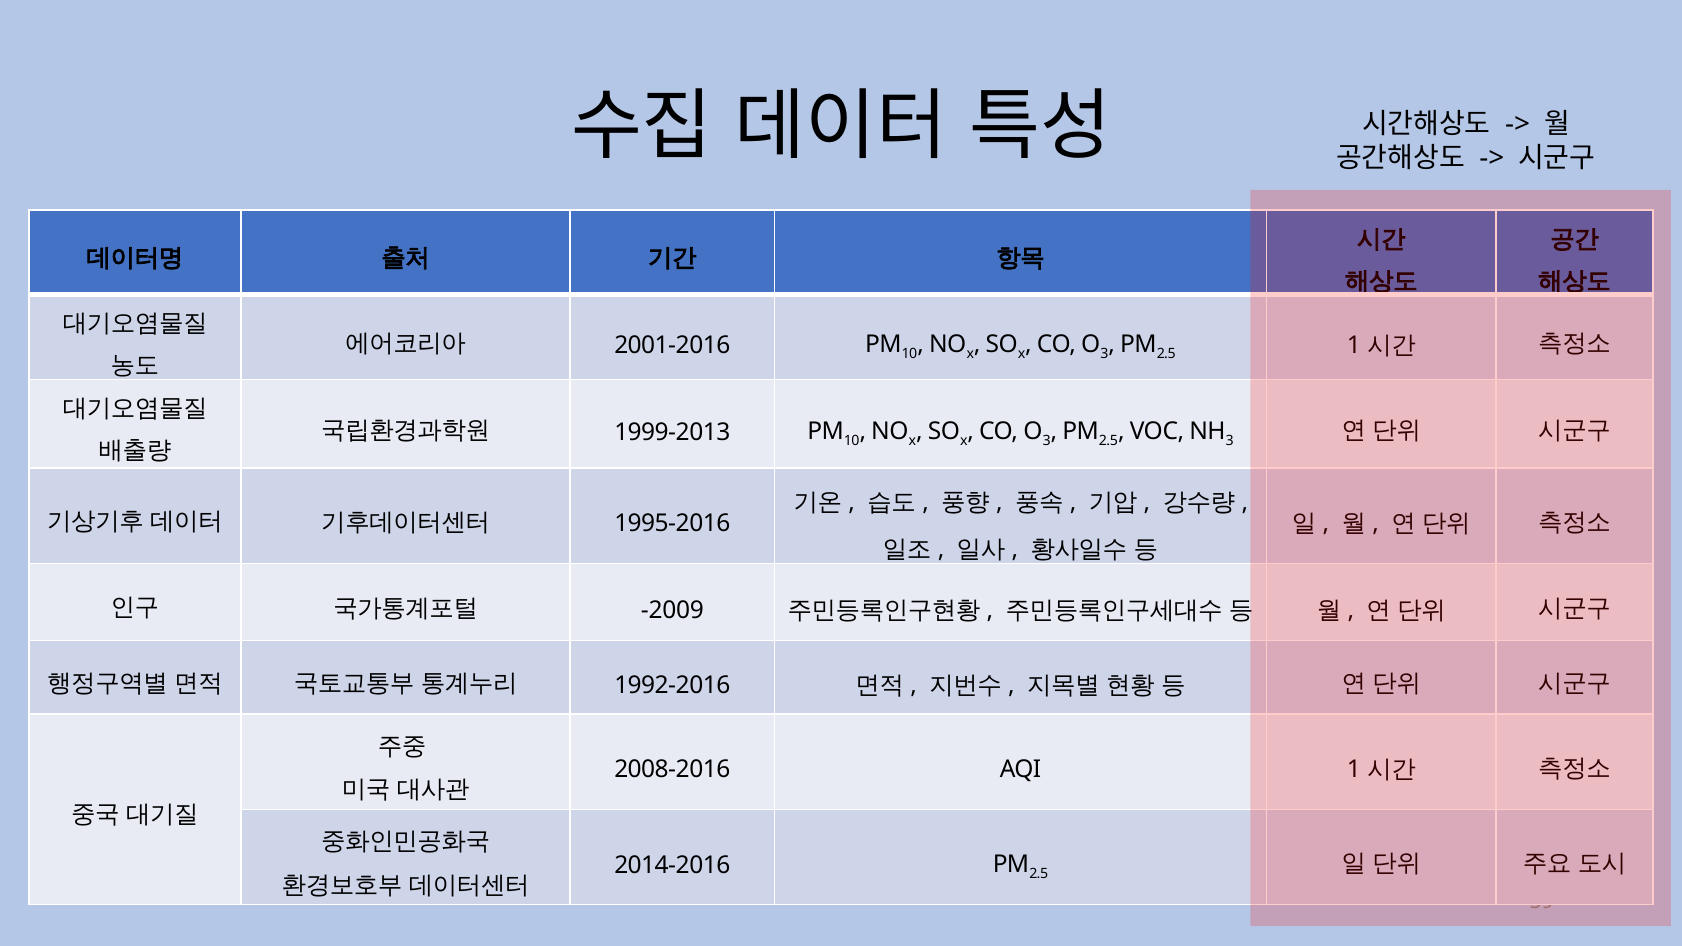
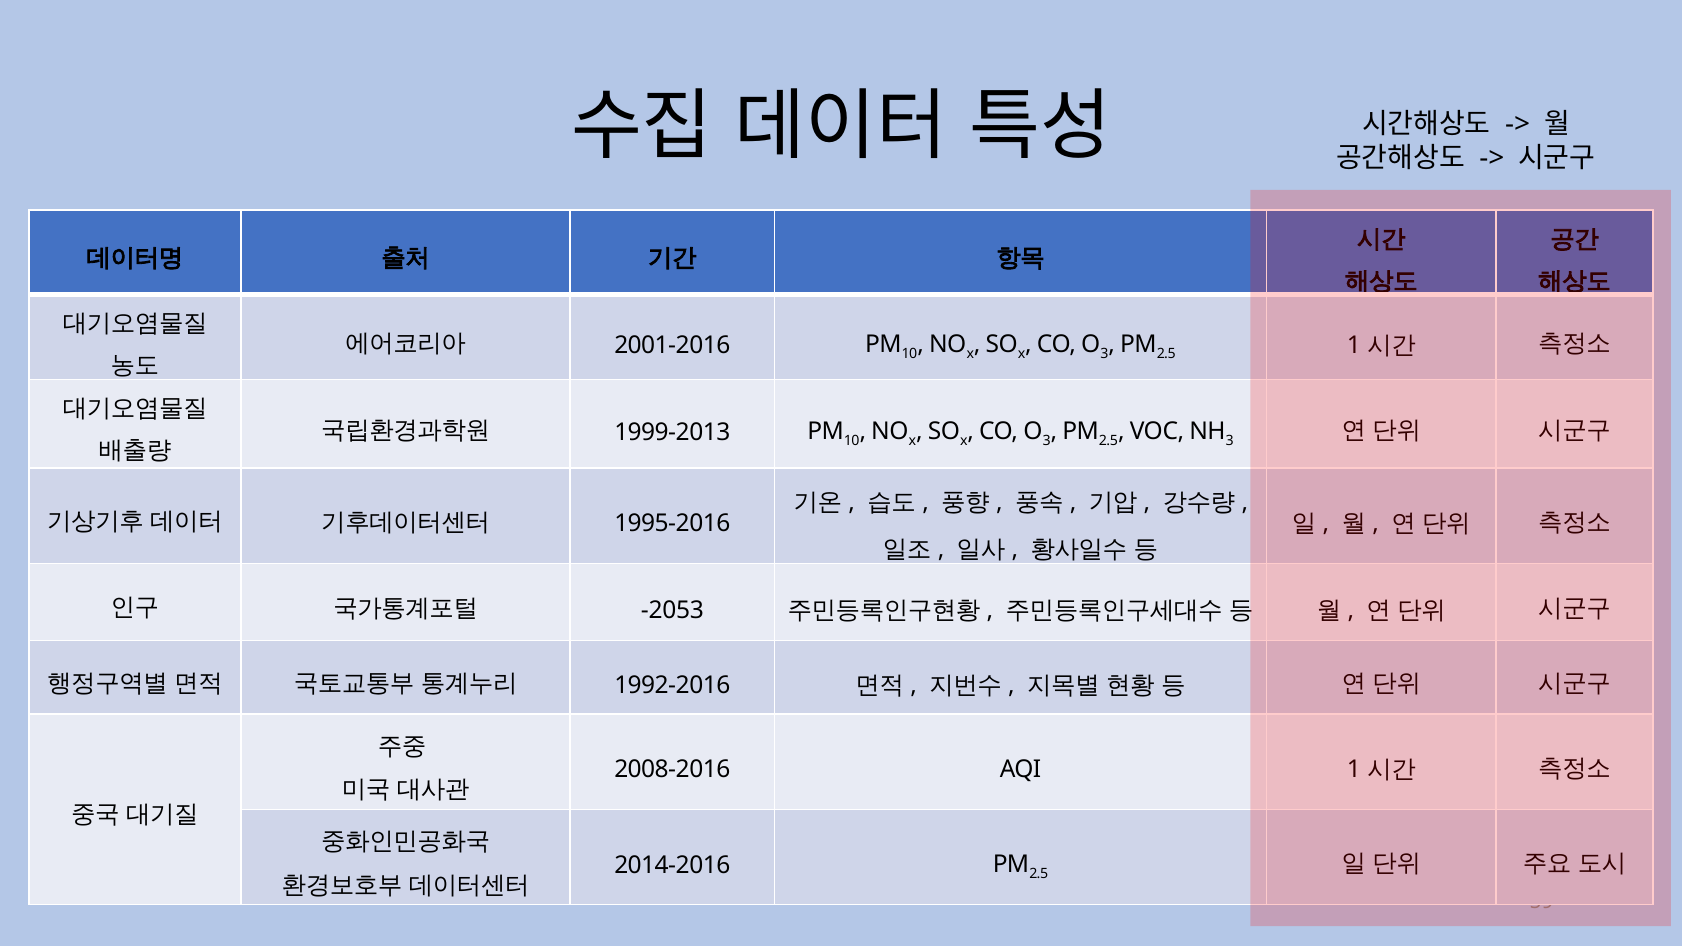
-2009: -2009 -> -2053
